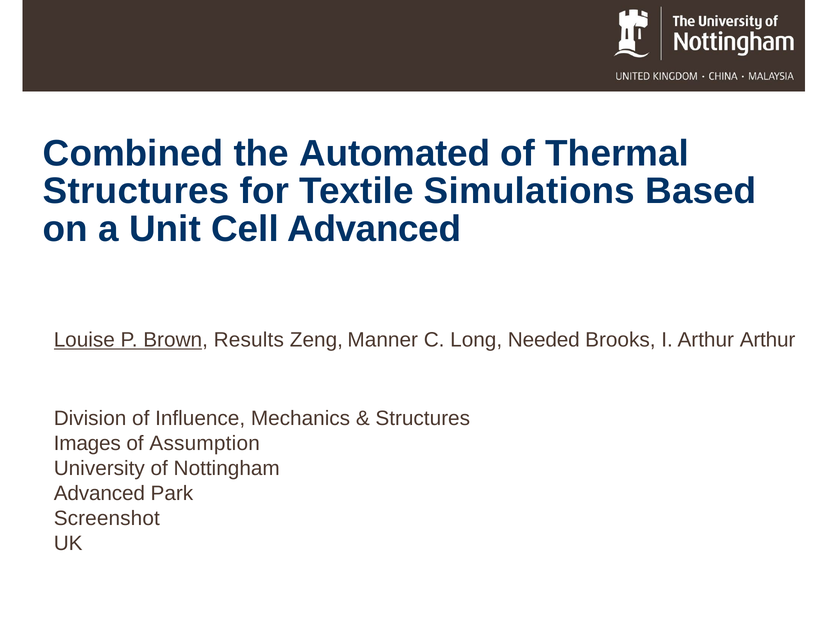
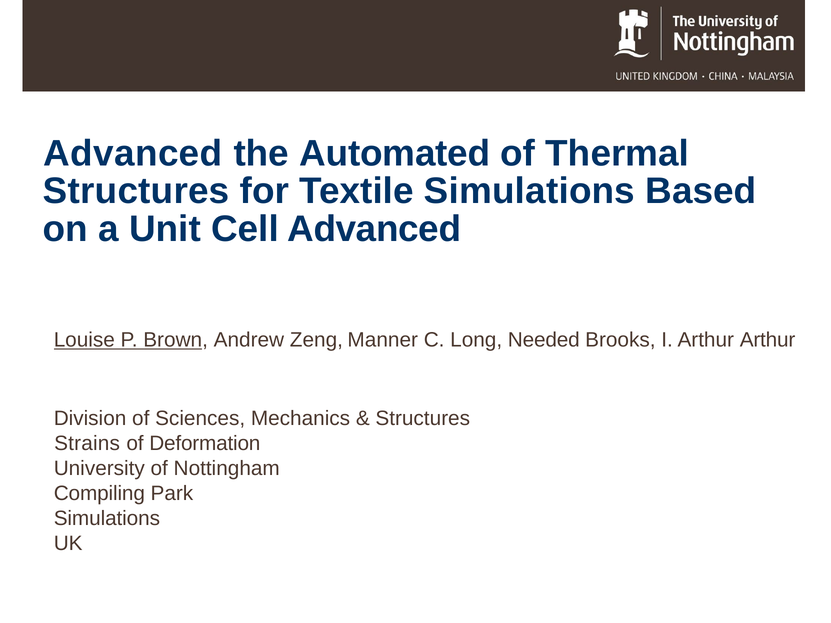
Combined at (133, 154): Combined -> Advanced
Results: Results -> Andrew
Influence: Influence -> Sciences
Images: Images -> Strains
Assumption: Assumption -> Deformation
Advanced at (99, 494): Advanced -> Compiling
Screenshot at (107, 518): Screenshot -> Simulations
